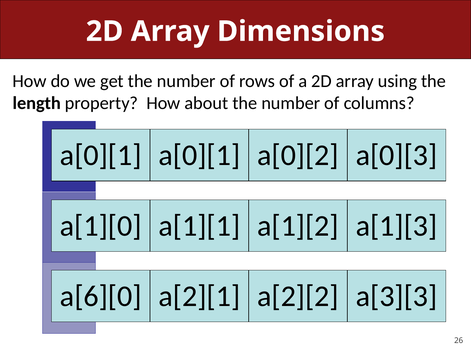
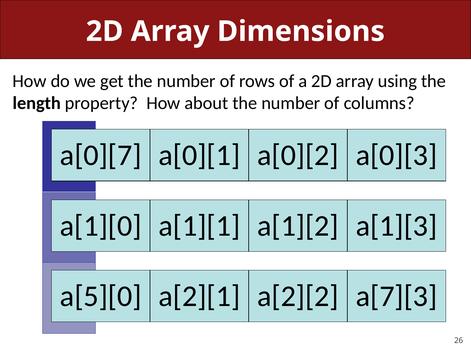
a[0][1 at (101, 155): a[0][1 -> a[0][7
a[6][0: a[6][0 -> a[5][0
a[3][3: a[3][3 -> a[7][3
